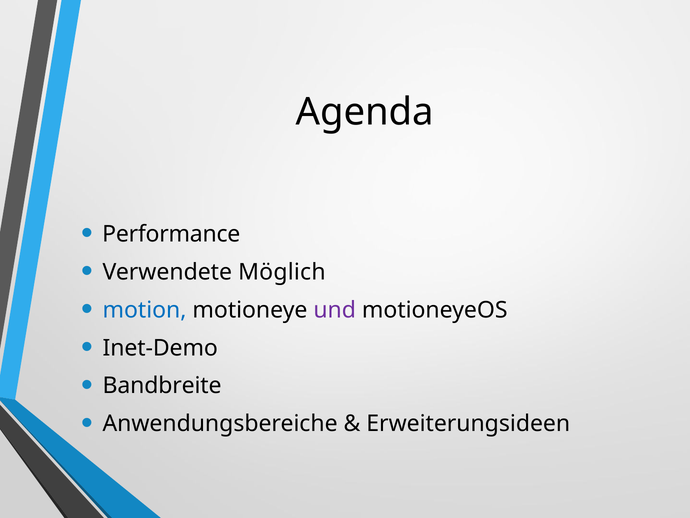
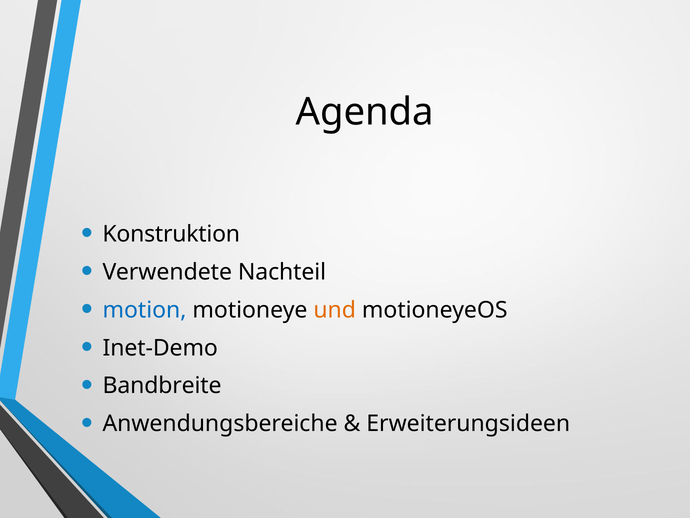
Performance: Performance -> Konstruktion
Möglich: Möglich -> Nachteil
und colour: purple -> orange
